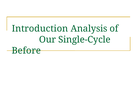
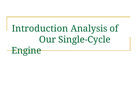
Before: Before -> Engine
